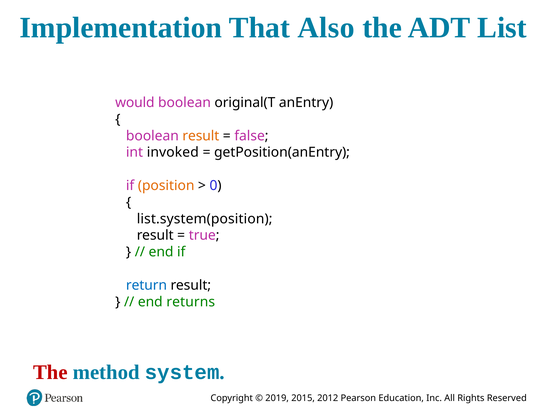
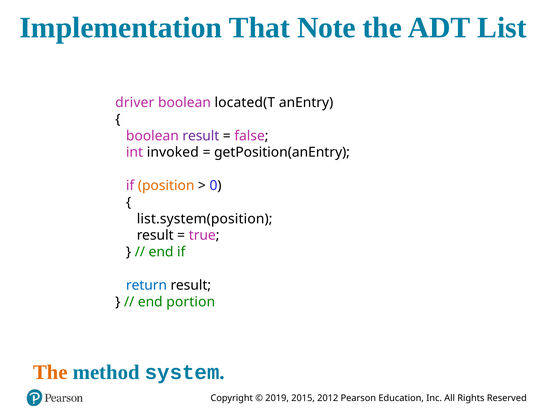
Also: Also -> Note
would: would -> driver
original(T: original(T -> located(T
result at (201, 136) colour: orange -> purple
returns: returns -> portion
The at (50, 372) colour: red -> orange
